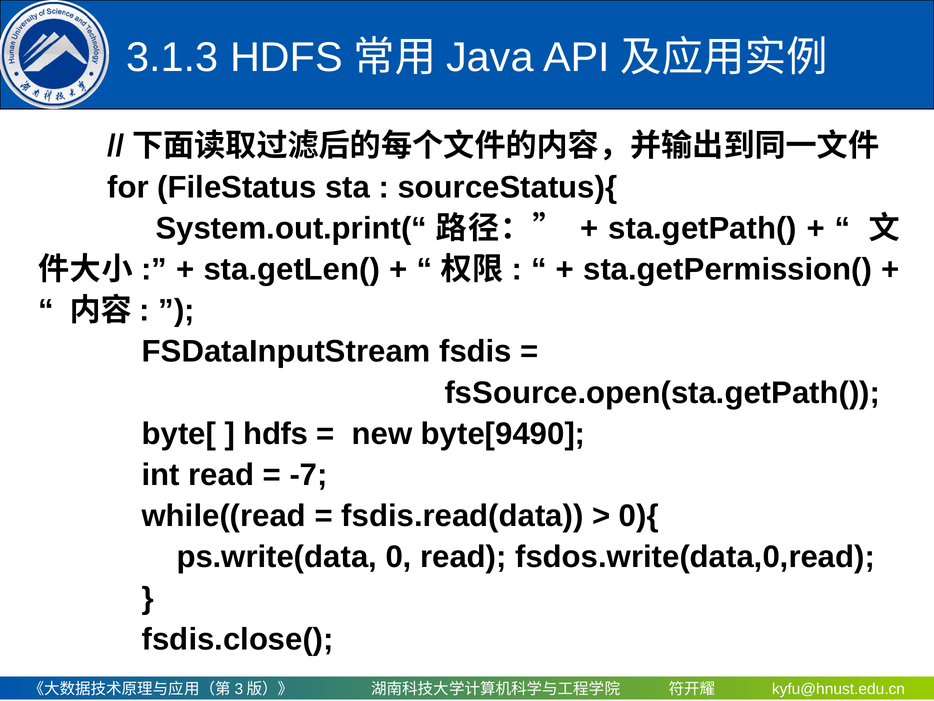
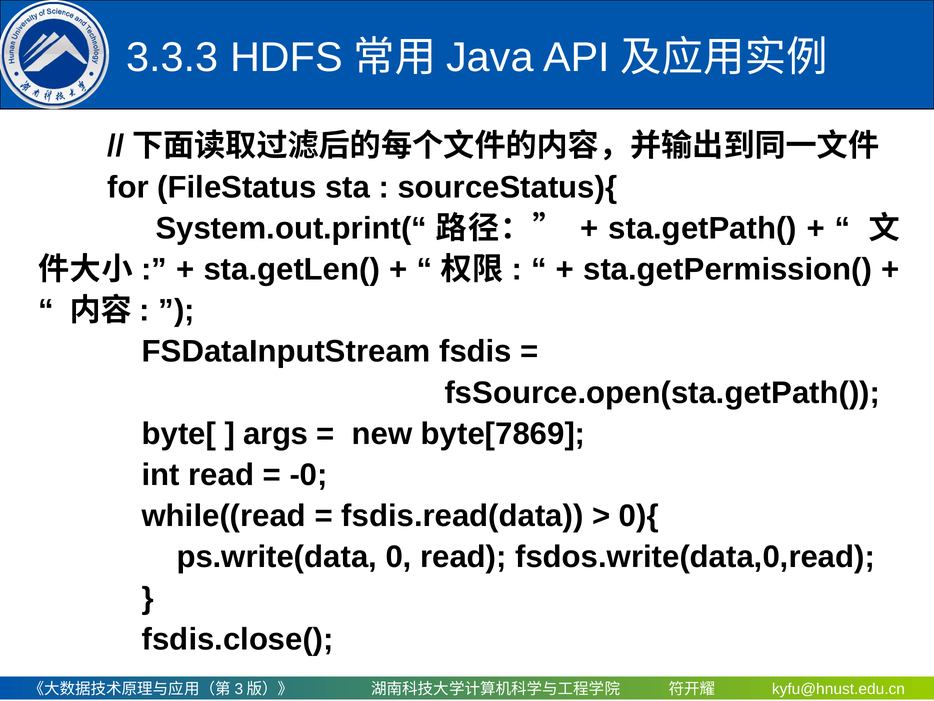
3.1.3: 3.1.3 -> 3.3.3
hdfs at (276, 434): hdfs -> args
byte[9490: byte[9490 -> byte[7869
-7: -7 -> -0
